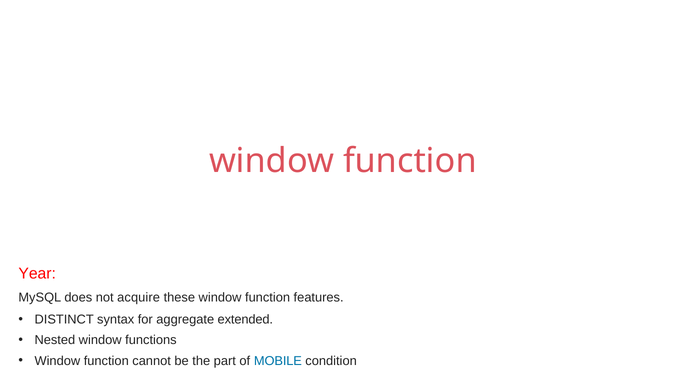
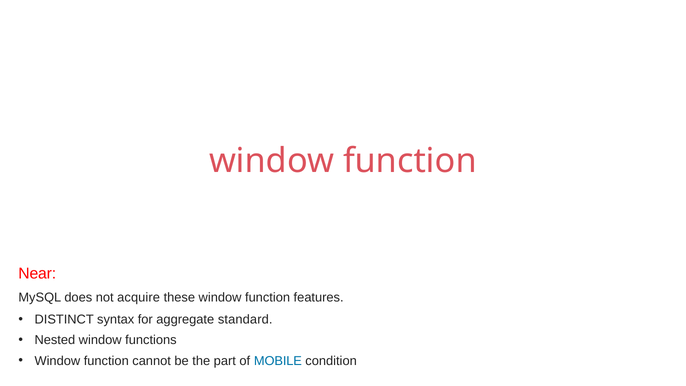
Year: Year -> Near
extended: extended -> standard
